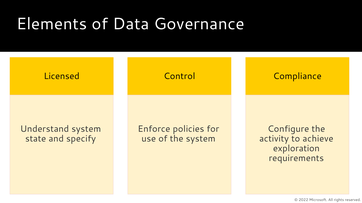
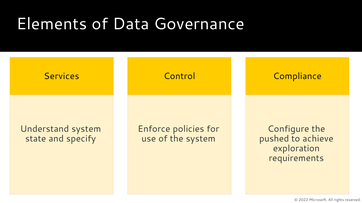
Licensed: Licensed -> Services
activity: activity -> pushed
